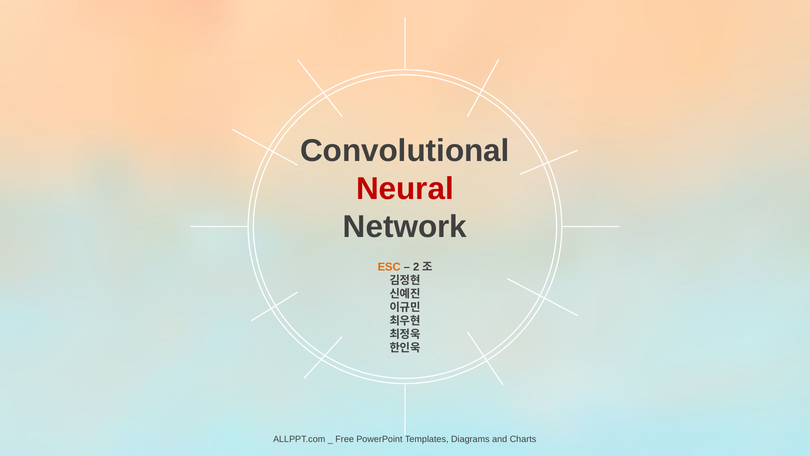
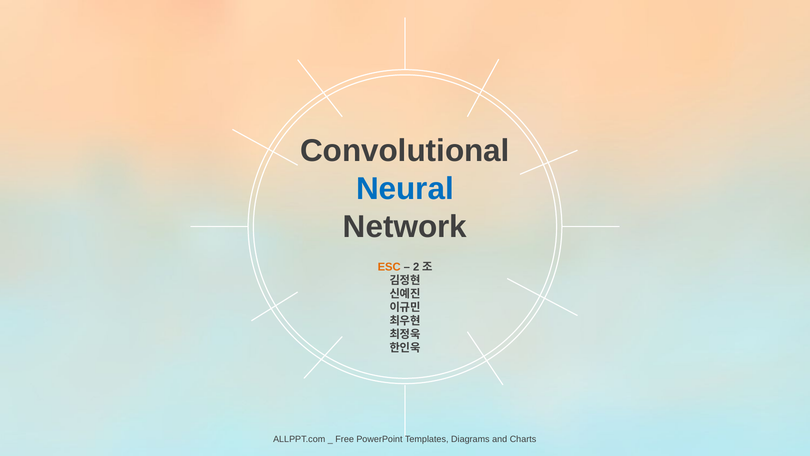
Neural colour: red -> blue
